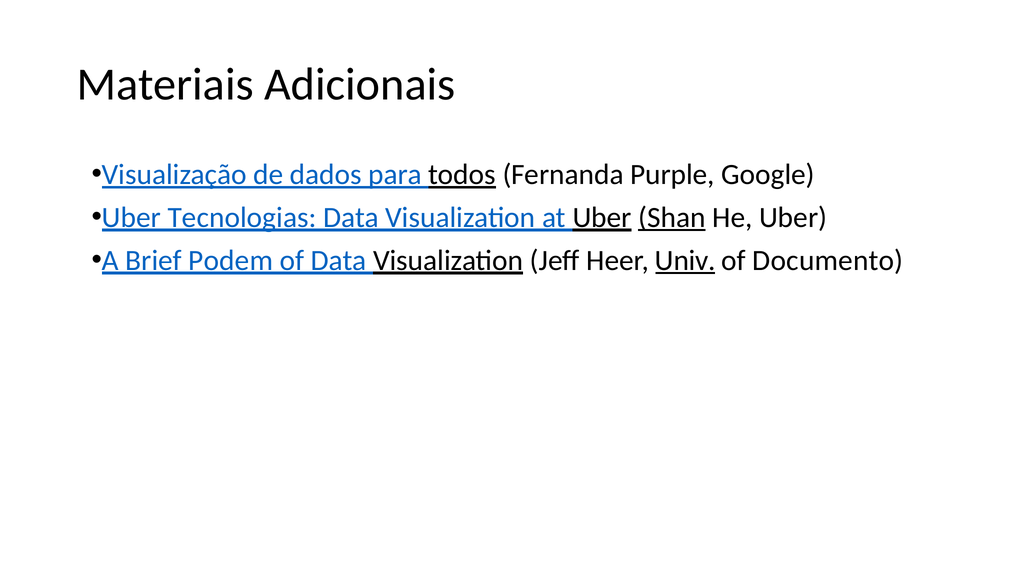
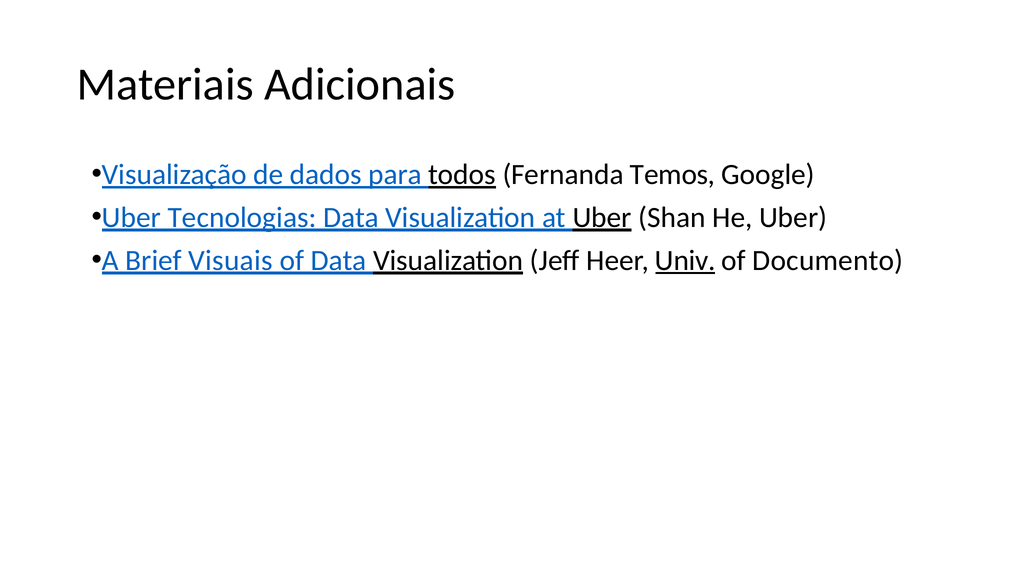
Purple: Purple -> Temos
Shan underline: present -> none
Podem: Podem -> Visuais
